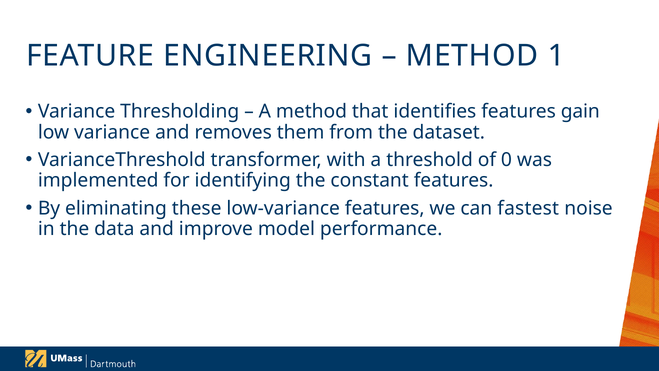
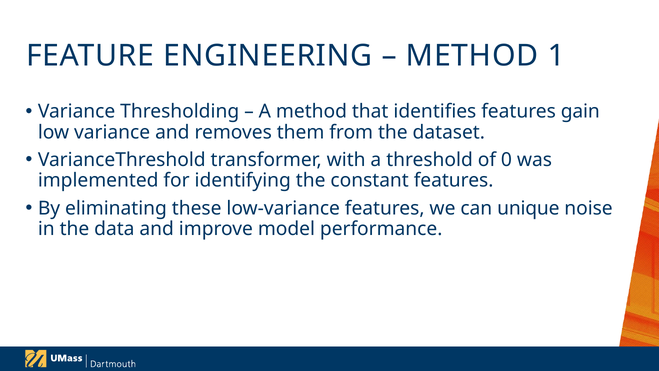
fastest: fastest -> unique
